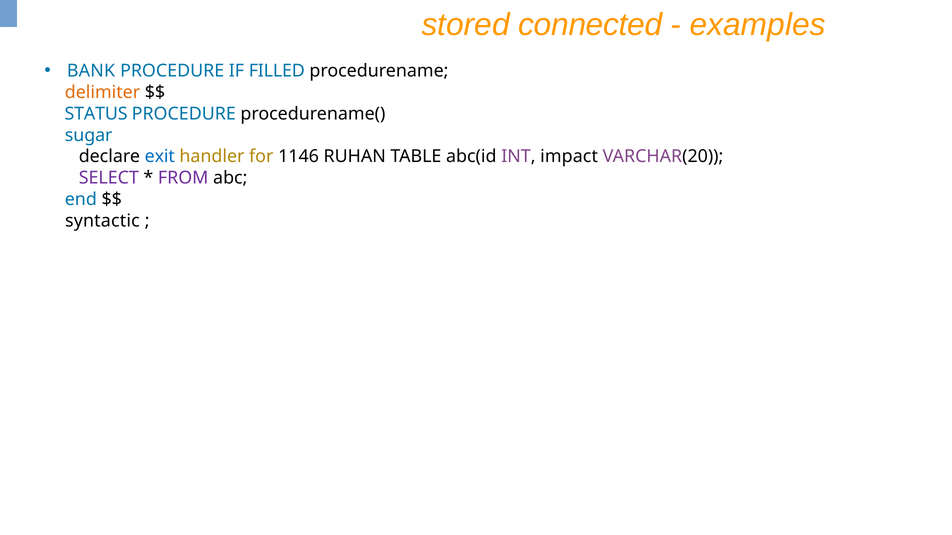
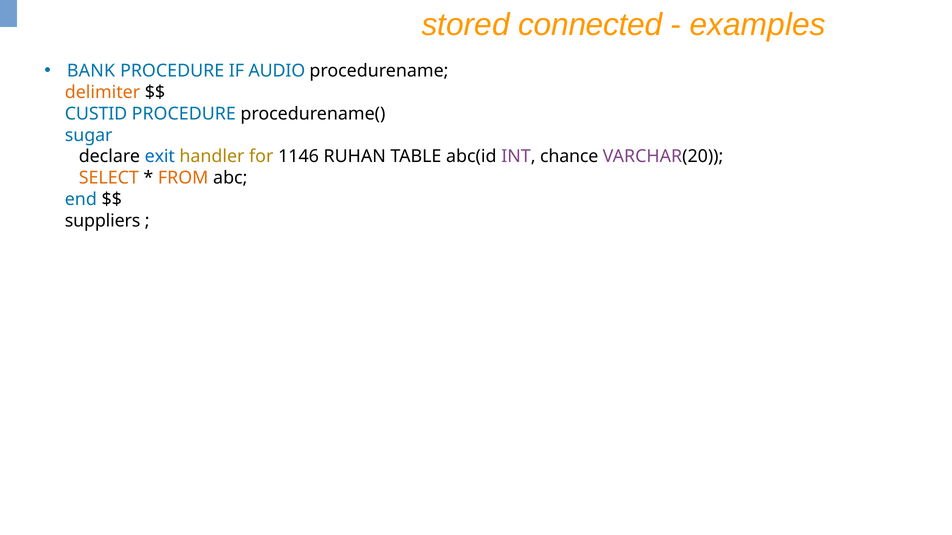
FILLED: FILLED -> AUDIO
STATUS: STATUS -> CUSTID
impact: impact -> chance
SELECT colour: purple -> orange
FROM colour: purple -> orange
syntactic: syntactic -> suppliers
